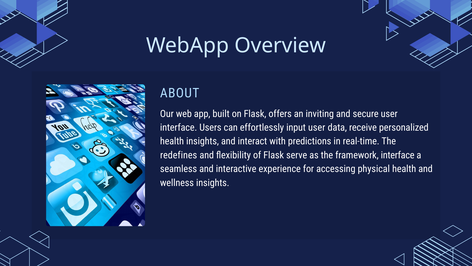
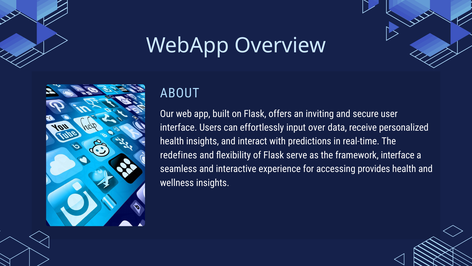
input user: user -> over
physical: physical -> provides
